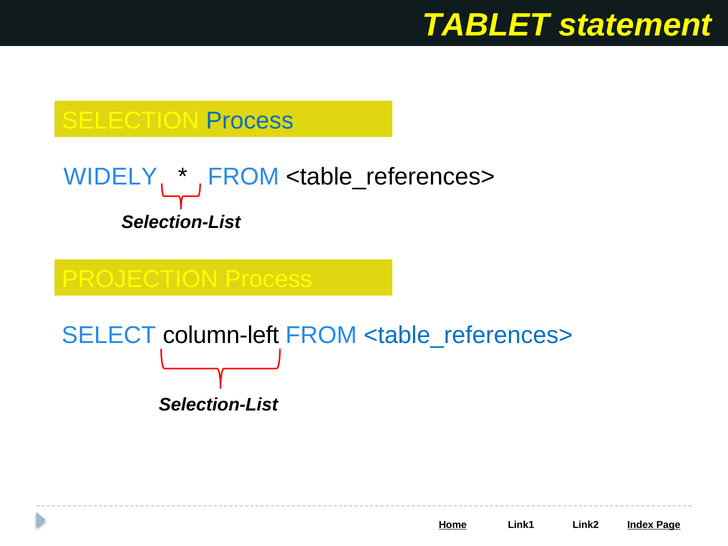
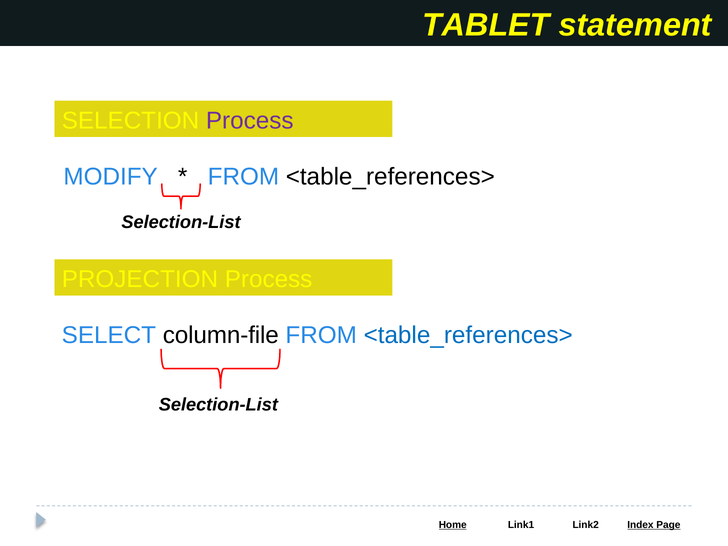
Process at (250, 121) colour: blue -> purple
WIDELY: WIDELY -> MODIFY
column-left: column-left -> column-file
